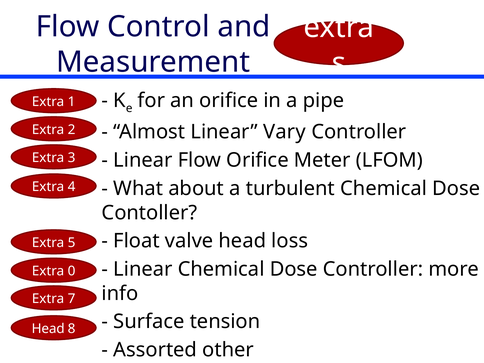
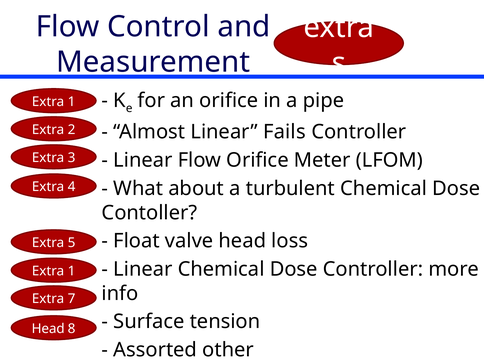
Vary: Vary -> Fails
0 at (72, 271): 0 -> 1
